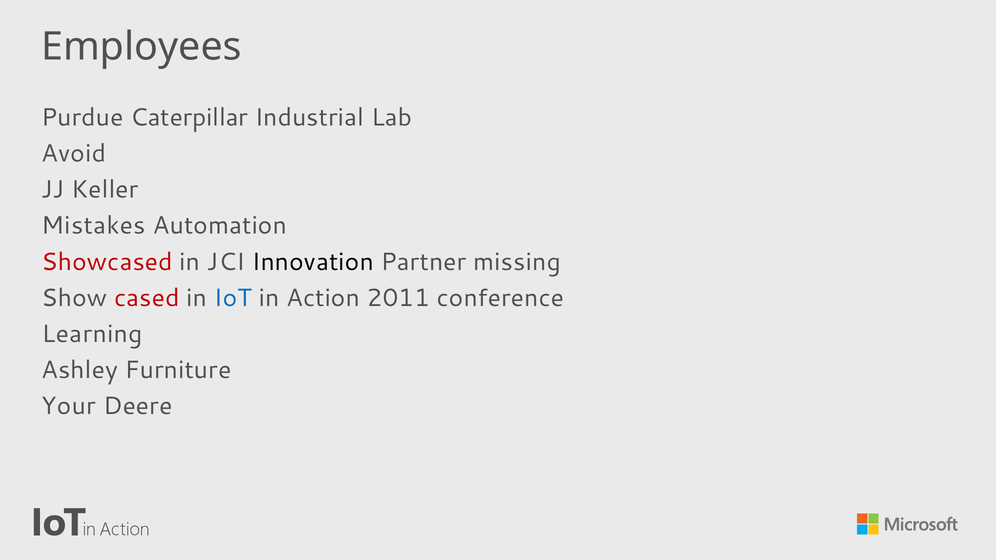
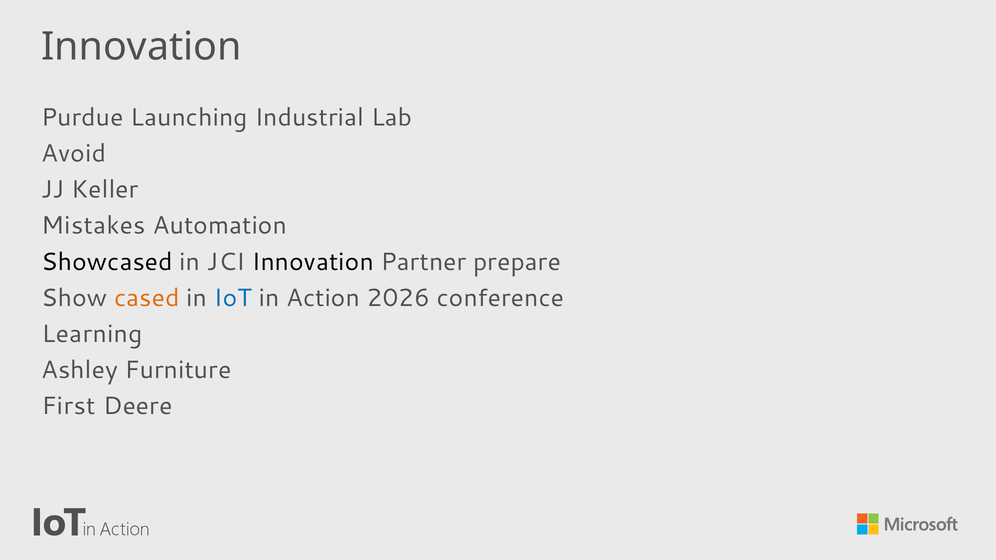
Employees at (141, 47): Employees -> Innovation
Caterpillar: Caterpillar -> Launching
Showcased colour: red -> black
missing: missing -> prepare
cased colour: red -> orange
2011: 2011 -> 2026
Your: Your -> First
